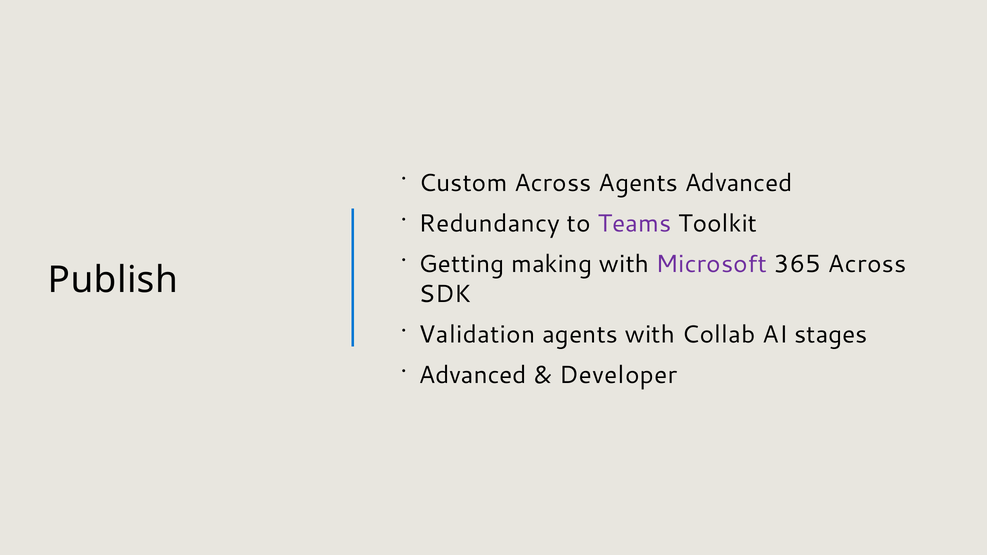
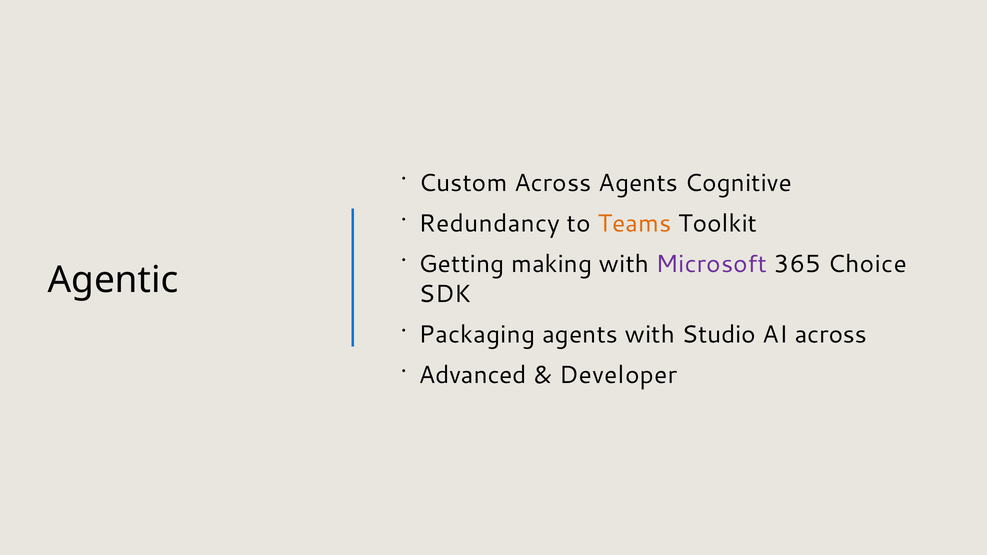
Agents Advanced: Advanced -> Cognitive
Teams colour: purple -> orange
365 Across: Across -> Choice
Publish: Publish -> Agentic
Validation: Validation -> Packaging
Collab: Collab -> Studio
AI stages: stages -> across
